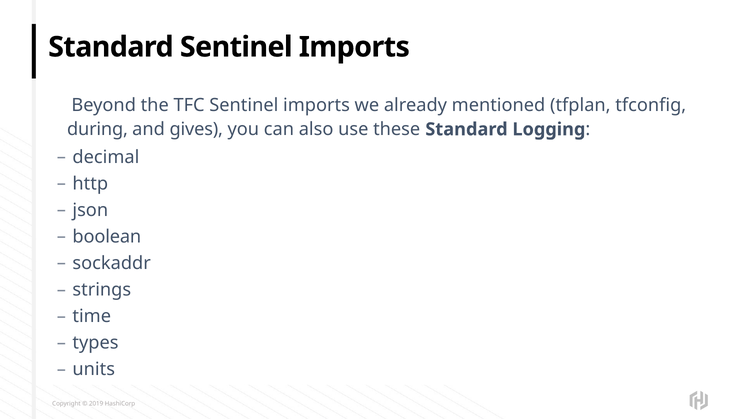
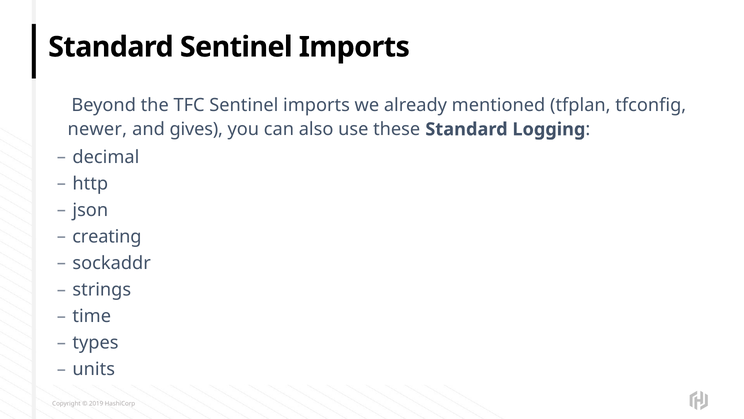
during: during -> newer
boolean: boolean -> creating
